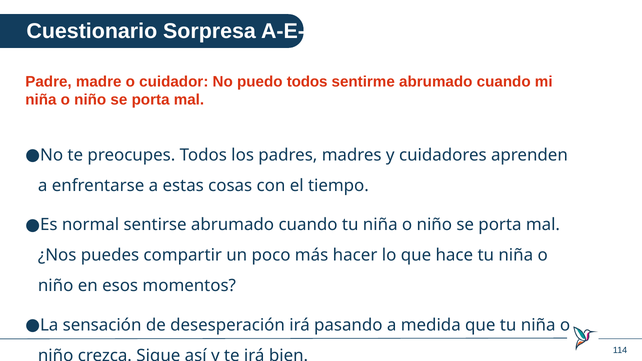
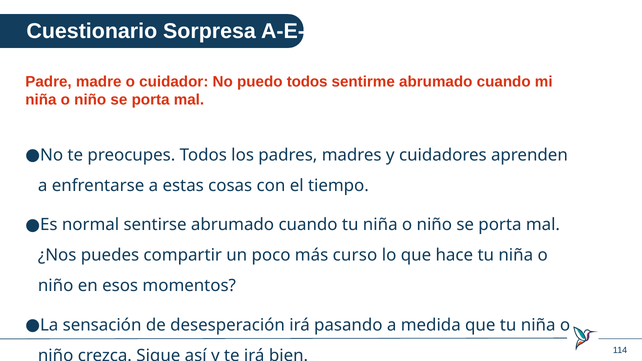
hacer: hacer -> curso
